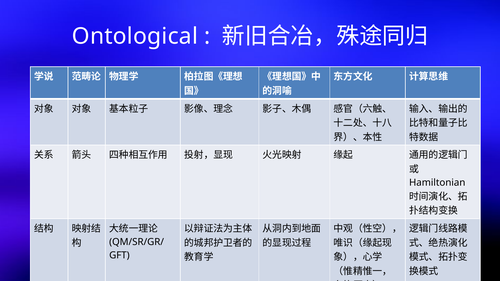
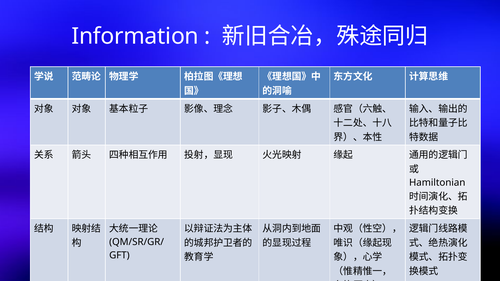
Ontological: Ontological -> Information
